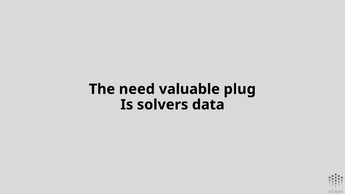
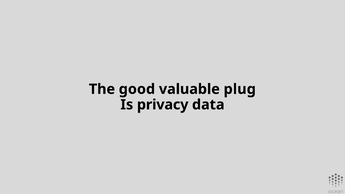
need: need -> good
solvers: solvers -> privacy
